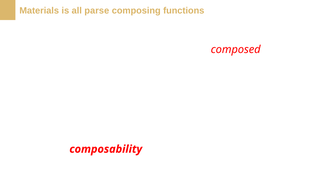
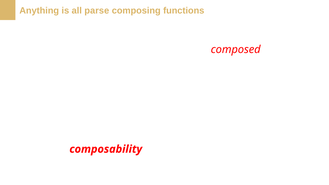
Materials: Materials -> Anything
